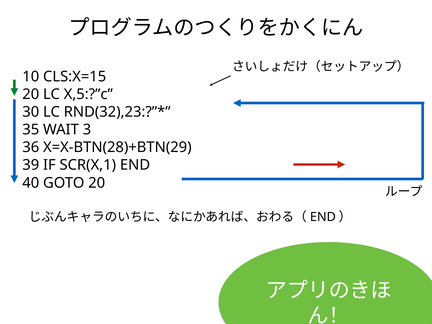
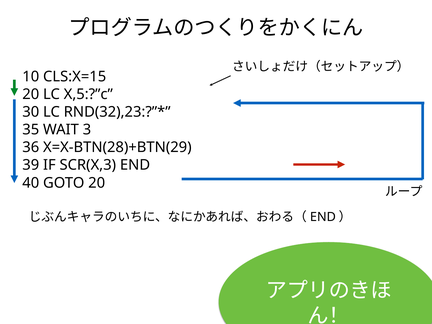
SCR(X,1: SCR(X,1 -> SCR(X,3
